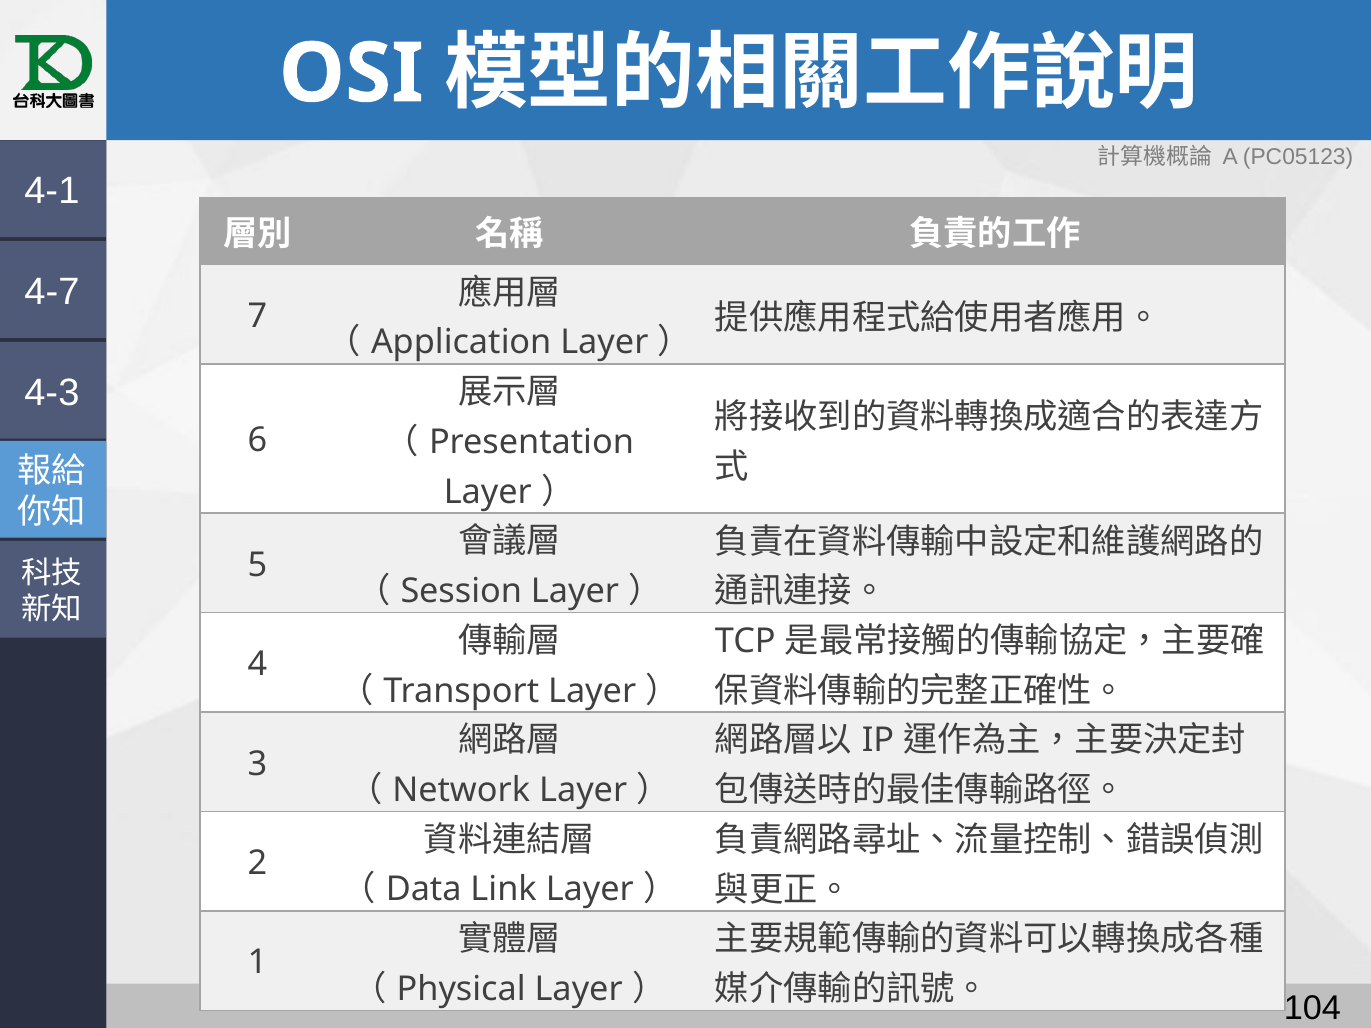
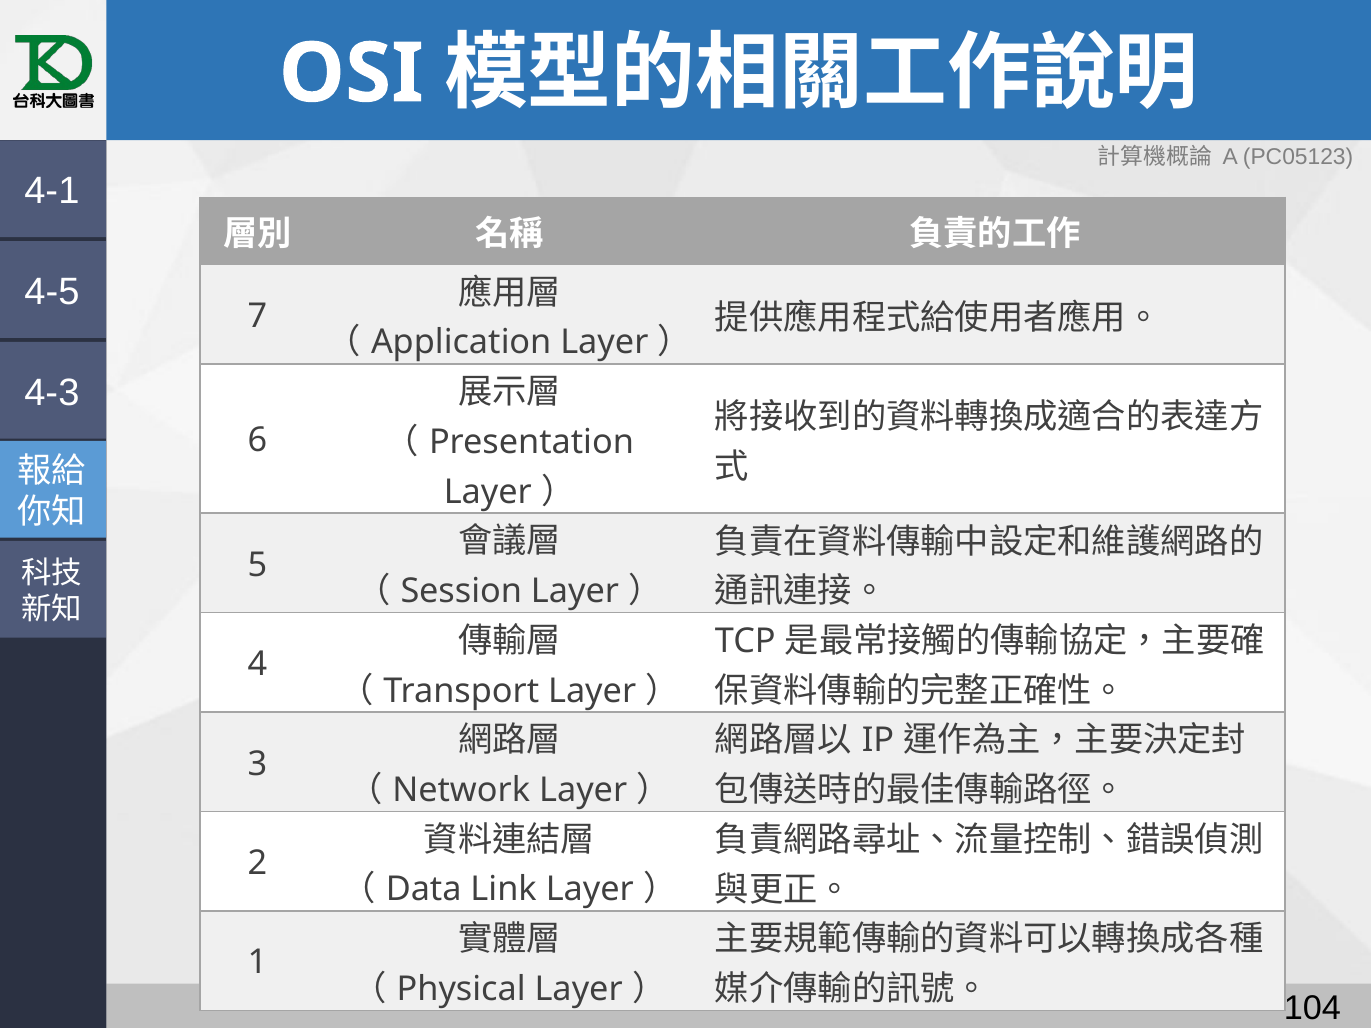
4-7: 4-7 -> 4-5
